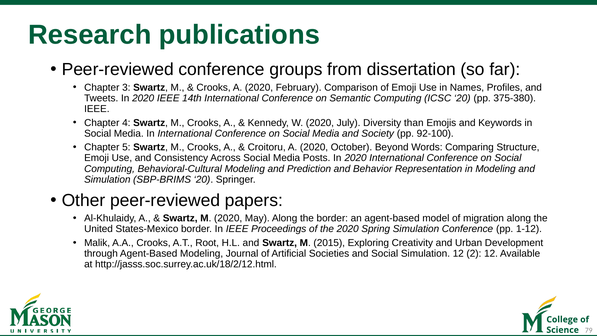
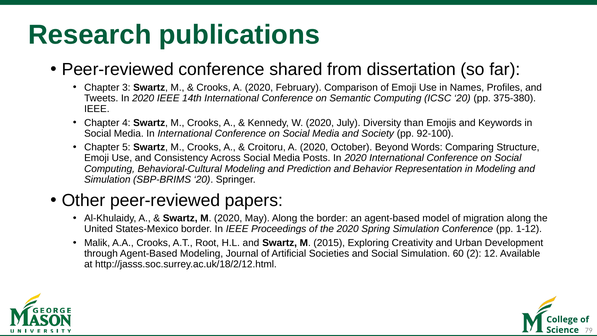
groups: groups -> shared
Simulation 12: 12 -> 60
